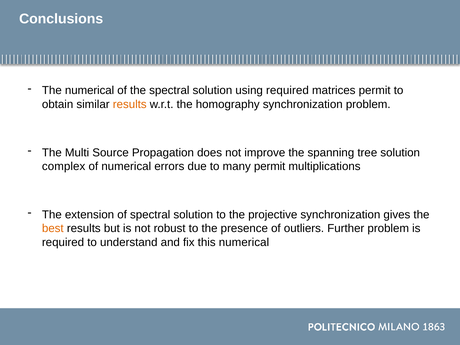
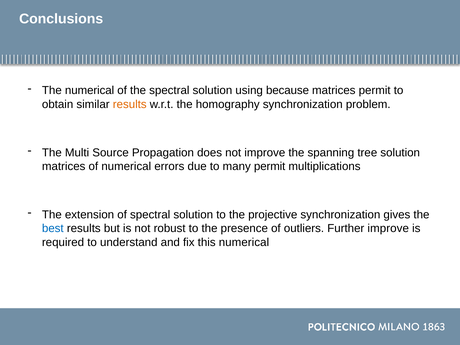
using required: required -> because
complex at (64, 166): complex -> matrices
best colour: orange -> blue
Further problem: problem -> improve
